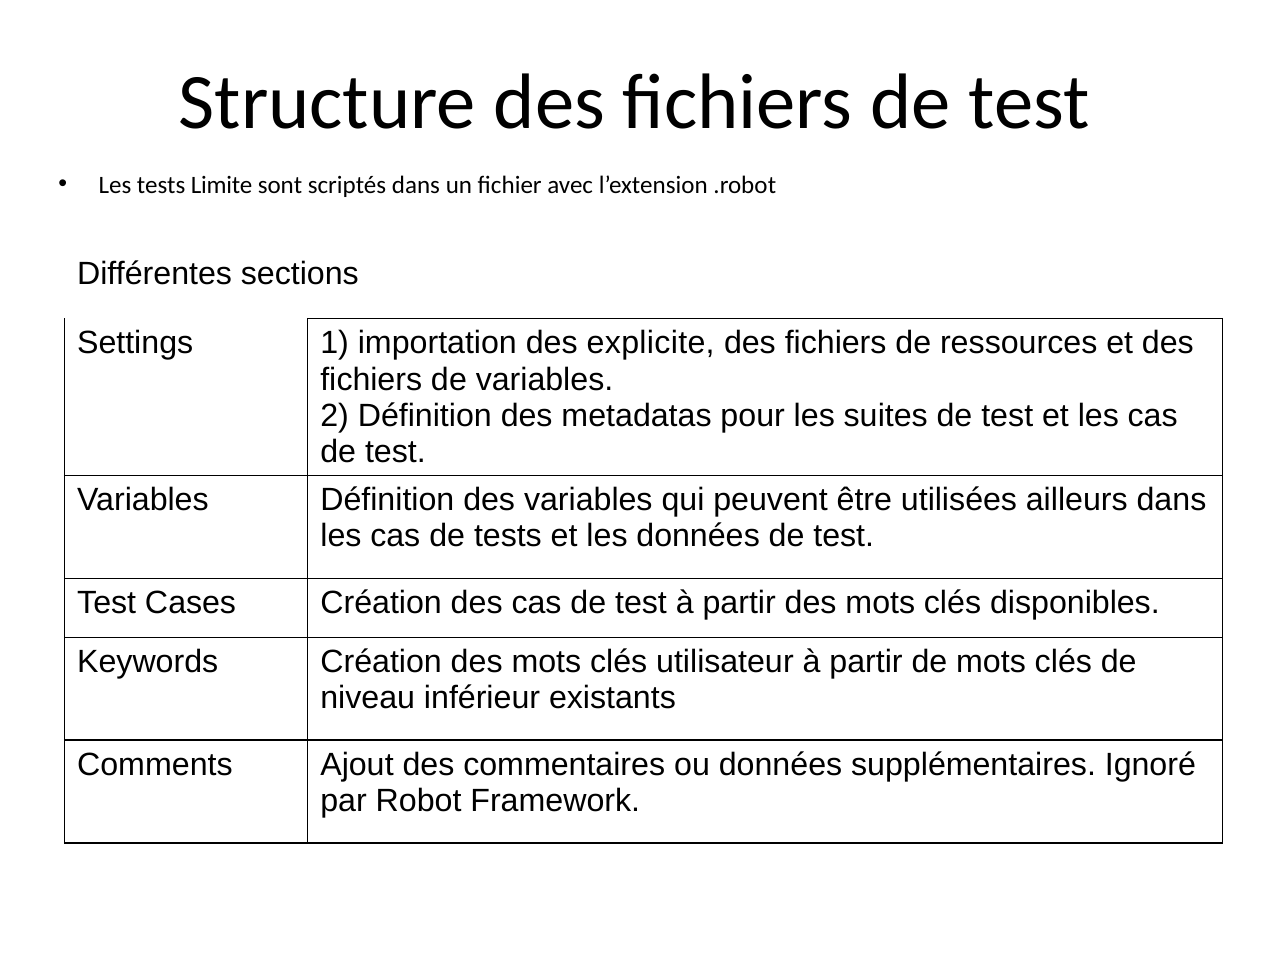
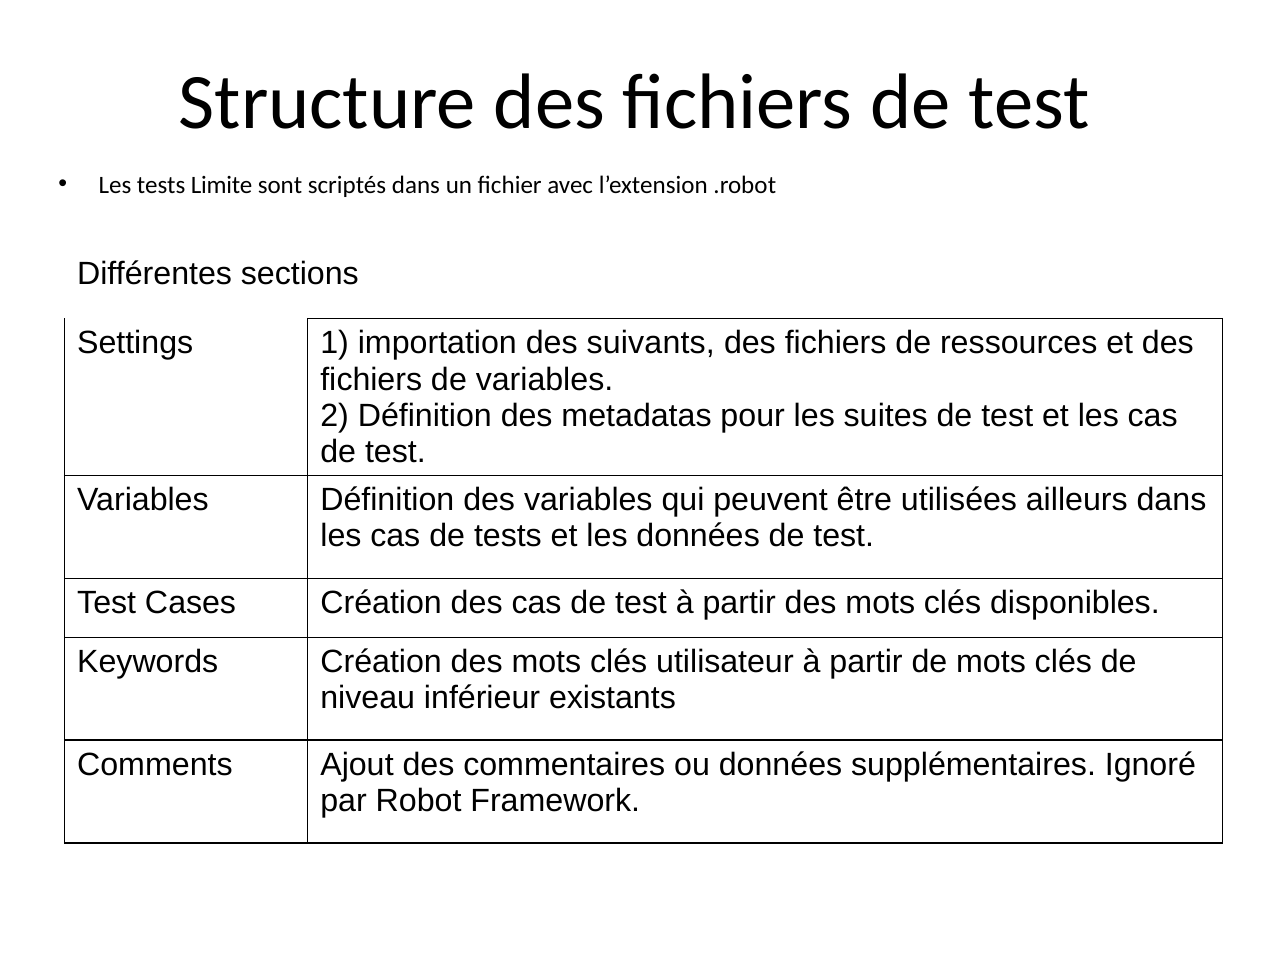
explicite: explicite -> suivants
